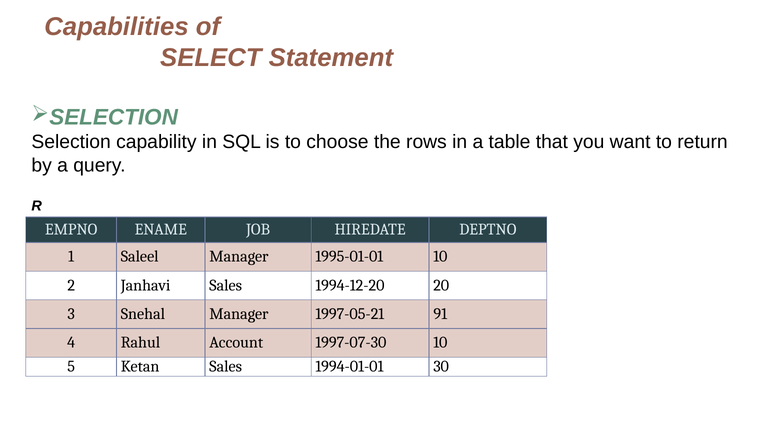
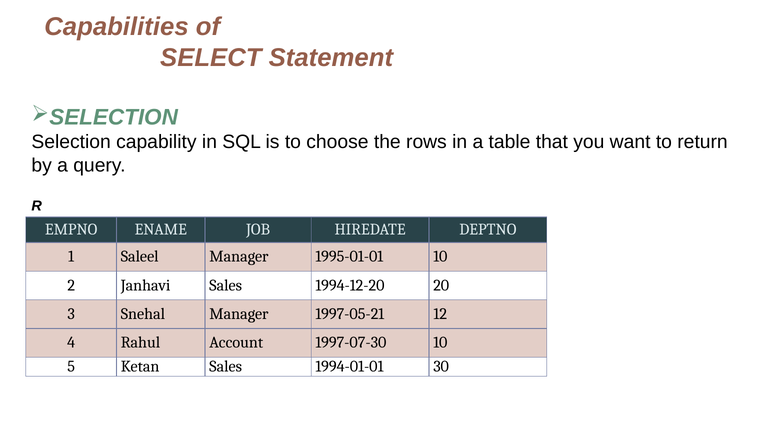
91: 91 -> 12
